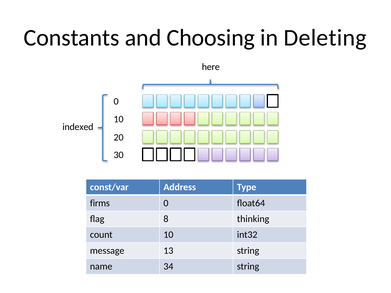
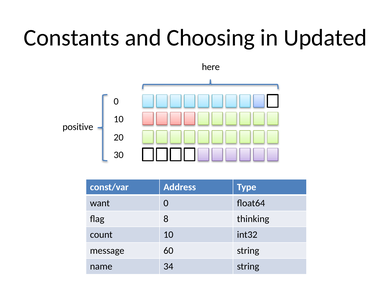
Deleting: Deleting -> Updated
indexed: indexed -> positive
firms: firms -> want
13: 13 -> 60
